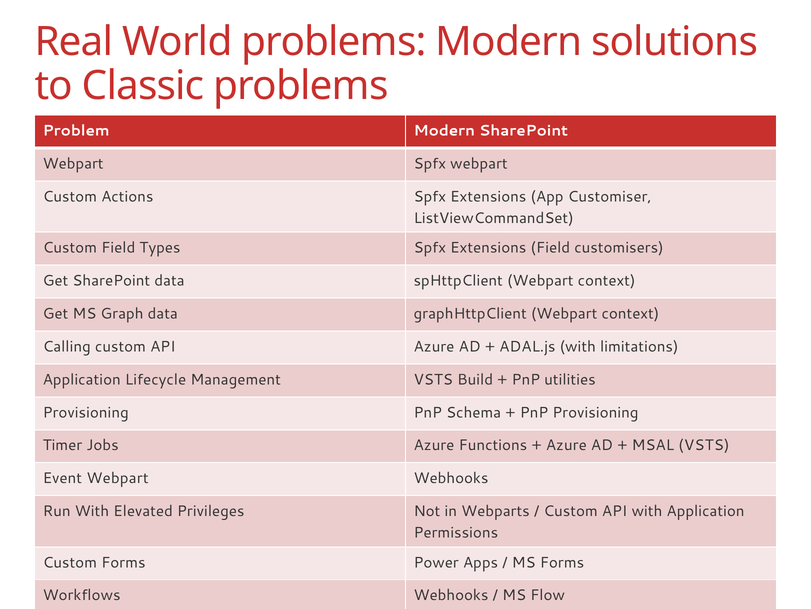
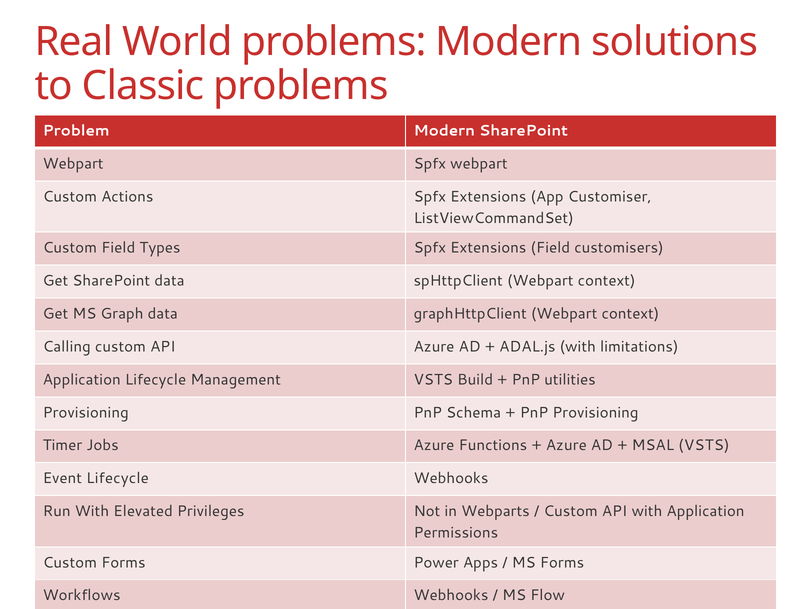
Event Webpart: Webpart -> Lifecycle
